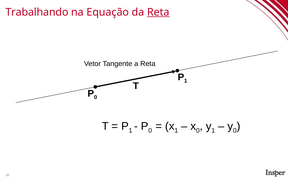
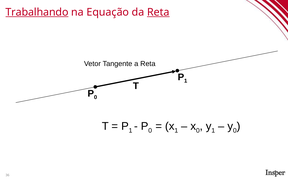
Trabalhando underline: none -> present
